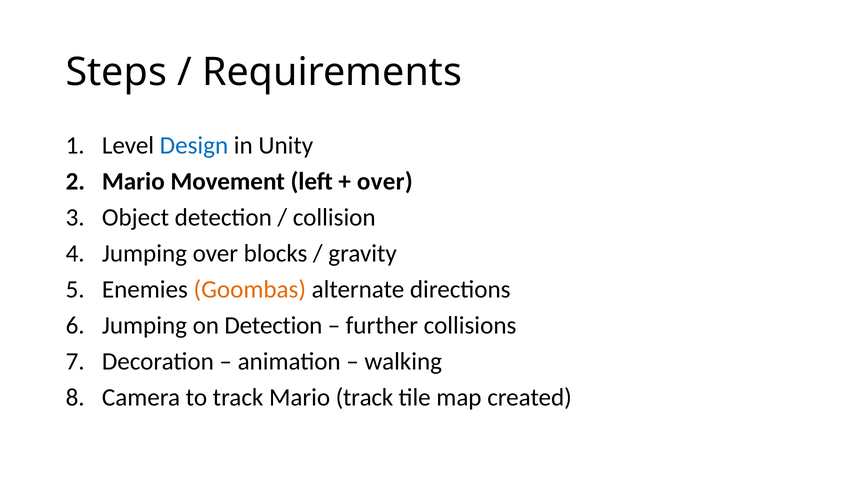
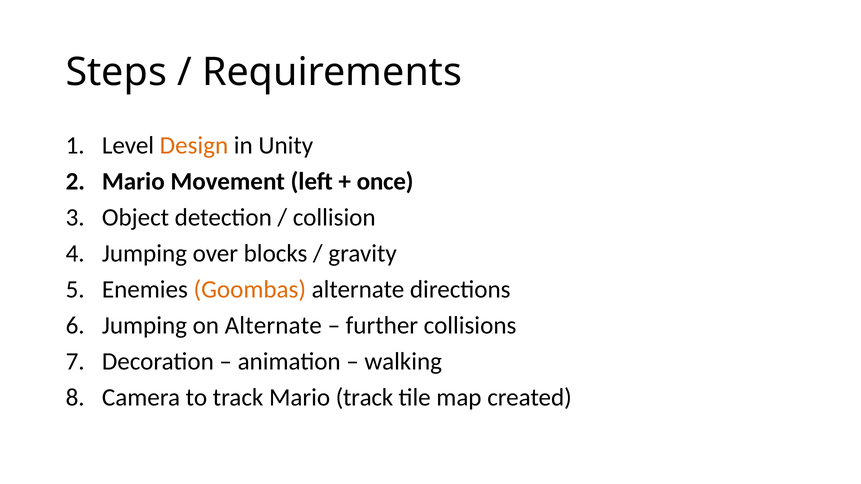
Design colour: blue -> orange
over at (385, 182): over -> once
on Detection: Detection -> Alternate
